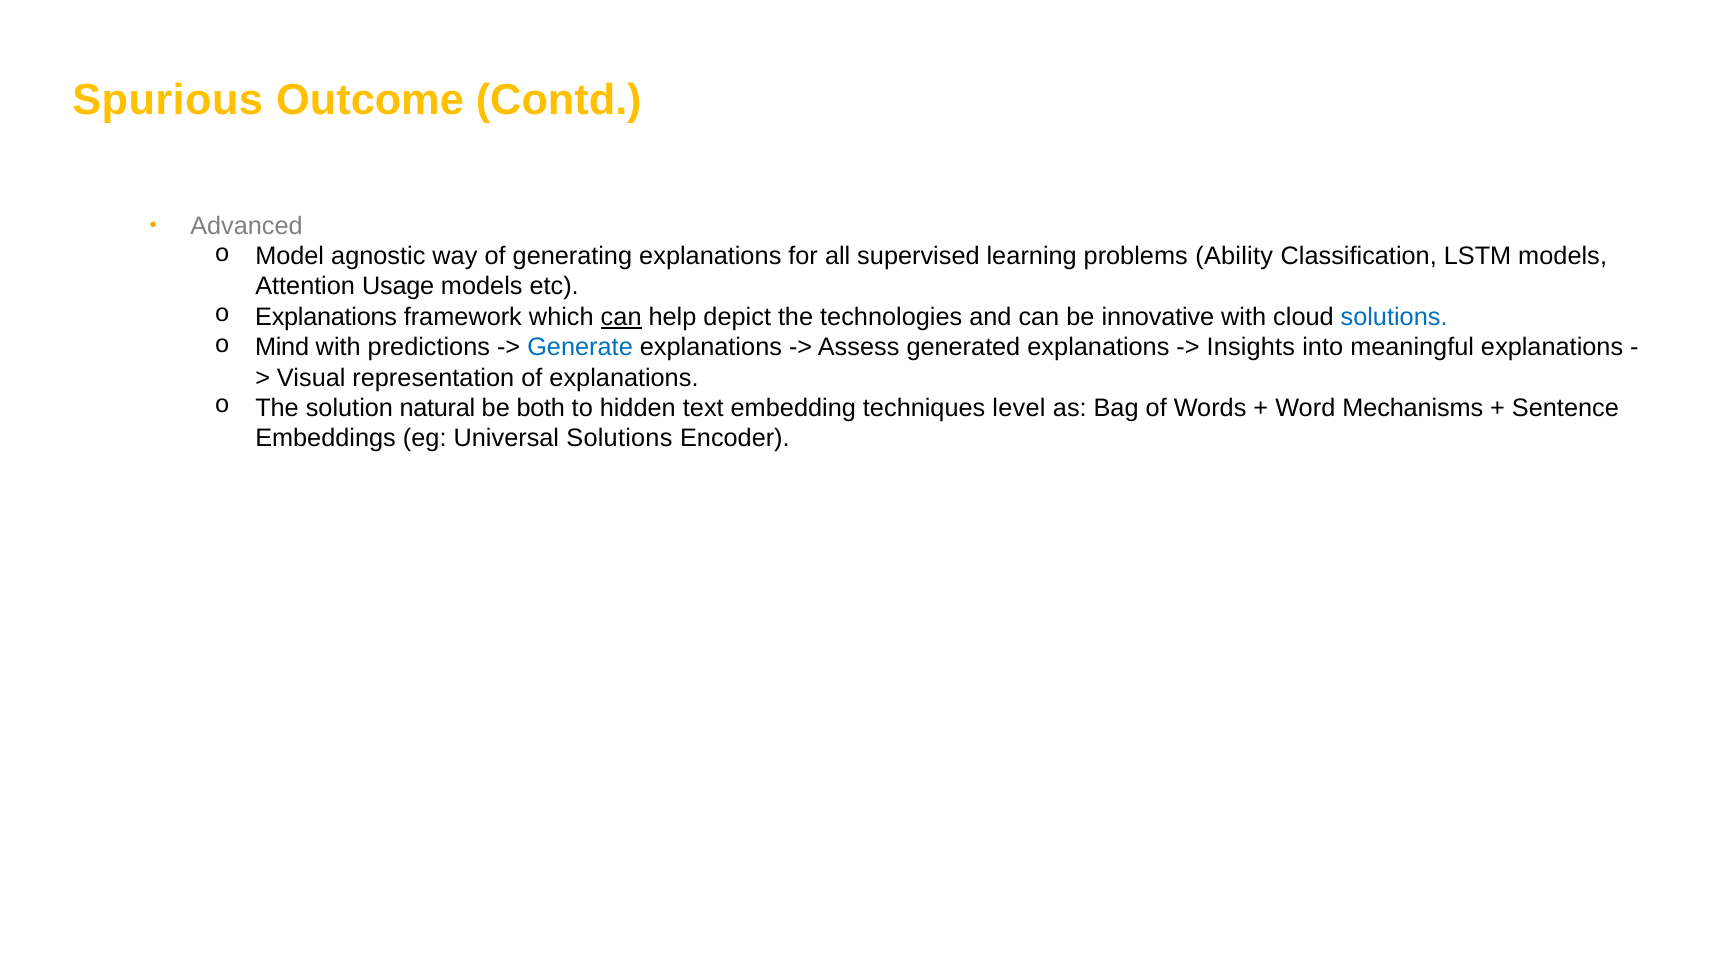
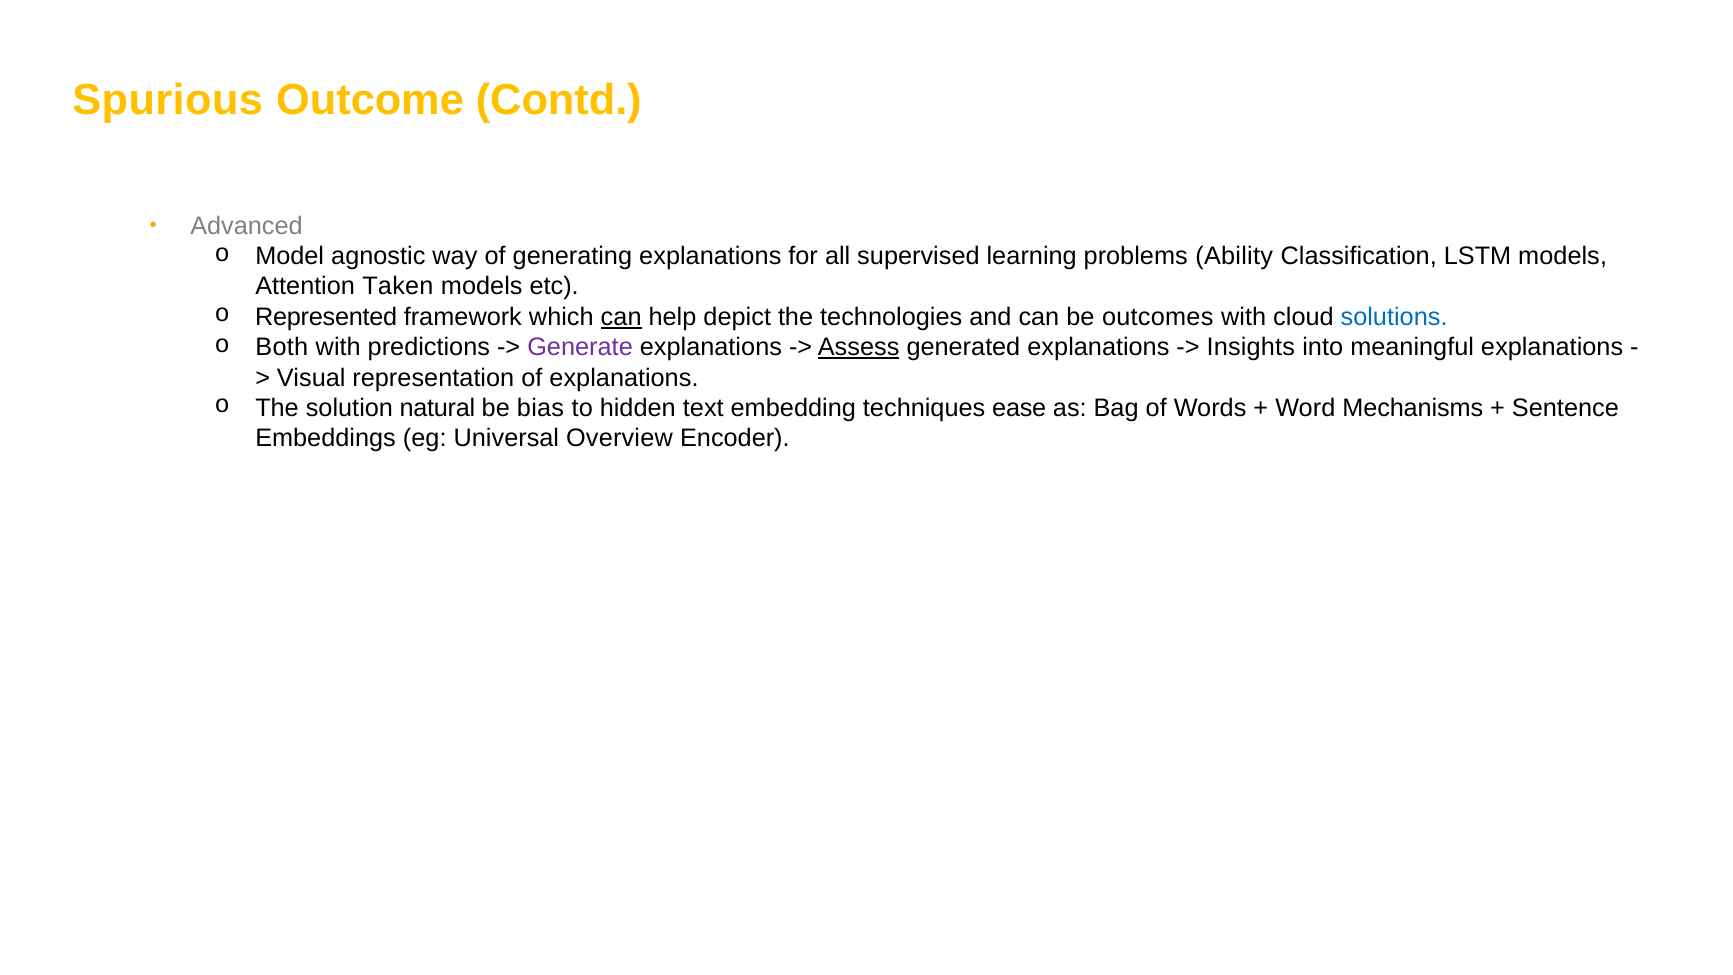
Usage: Usage -> Taken
Explanations at (326, 317): Explanations -> Represented
innovative: innovative -> outcomes
Mind: Mind -> Both
Generate colour: blue -> purple
Assess underline: none -> present
both: both -> bias
level: level -> ease
Universal Solutions: Solutions -> Overview
